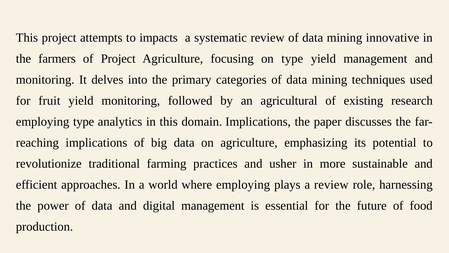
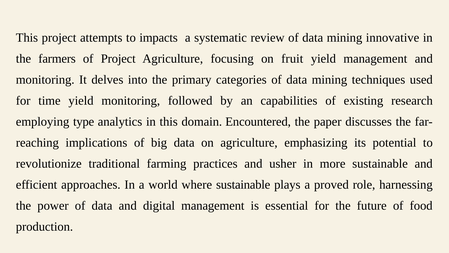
on type: type -> fruit
fruit: fruit -> time
agricultural: agricultural -> capabilities
domain Implications: Implications -> Encountered
where employing: employing -> sustainable
a review: review -> proved
